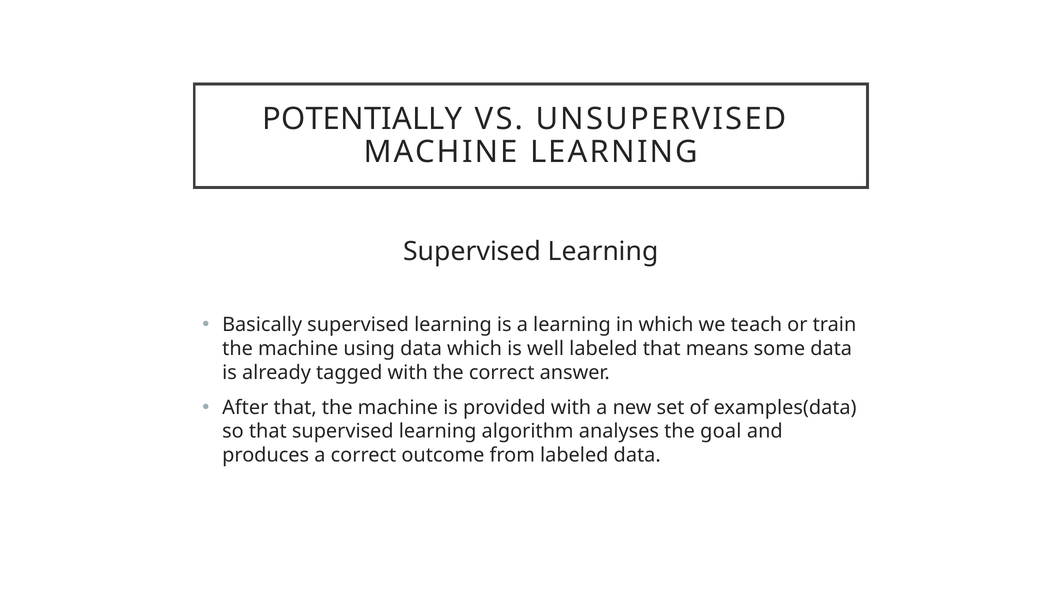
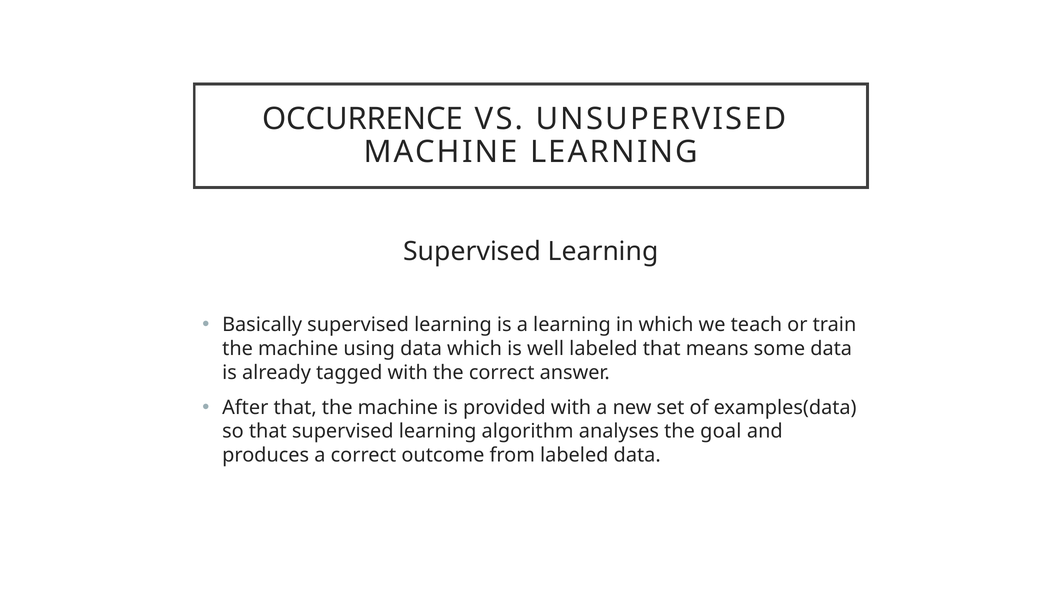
POTENTIALLY: POTENTIALLY -> OCCURRENCE
